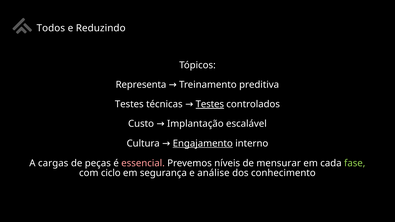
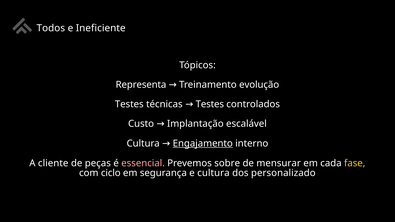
Reduzindo: Reduzindo -> Ineficiente
preditiva: preditiva -> evolução
Testes at (210, 104) underline: present -> none
cargas: cargas -> cliente
níveis: níveis -> sobre
fase colour: light green -> yellow
e análise: análise -> cultura
conhecimento: conhecimento -> personalizado
